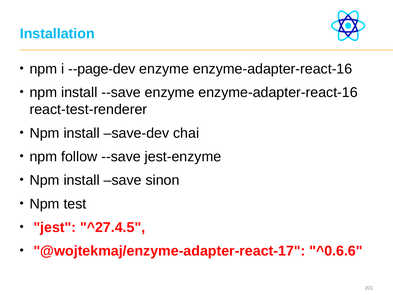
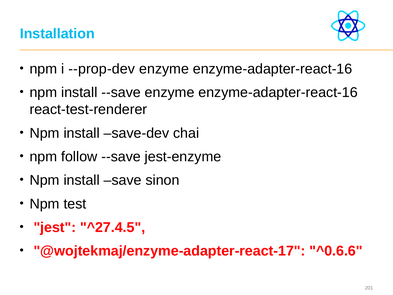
--page-dev: --page-dev -> --prop-dev
